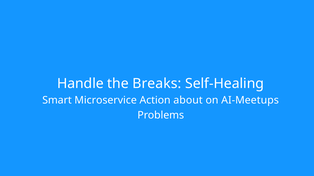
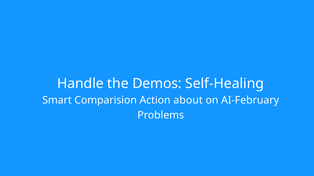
Breaks: Breaks -> Demos
Microservice: Microservice -> Comparision
AI-Meetups: AI-Meetups -> AI-February
